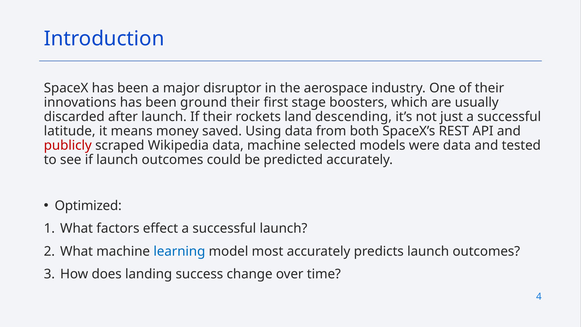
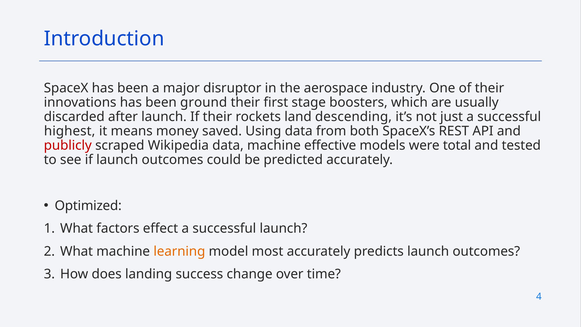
latitude: latitude -> highest
selected: selected -> effective
were data: data -> total
learning colour: blue -> orange
